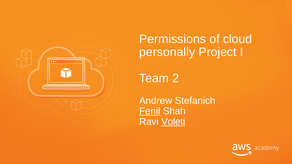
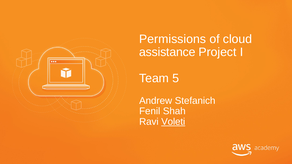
personally: personally -> assistance
2: 2 -> 5
Fenil underline: present -> none
